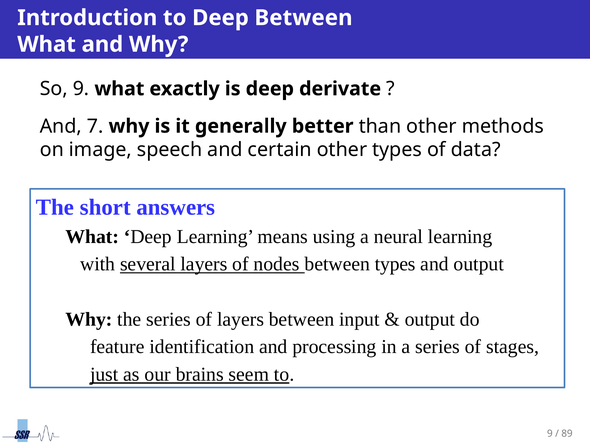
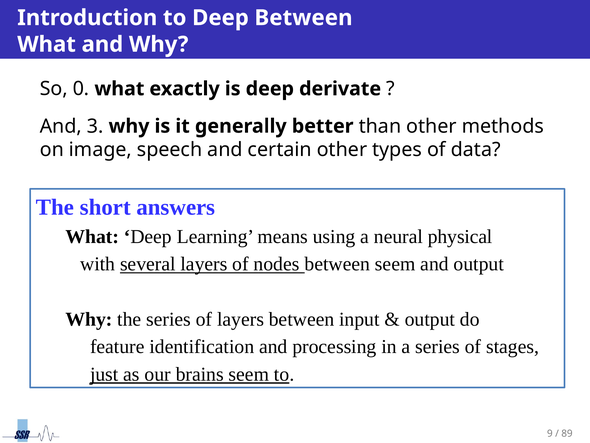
So 9: 9 -> 0
7: 7 -> 3
neural learning: learning -> physical
between types: types -> seem
